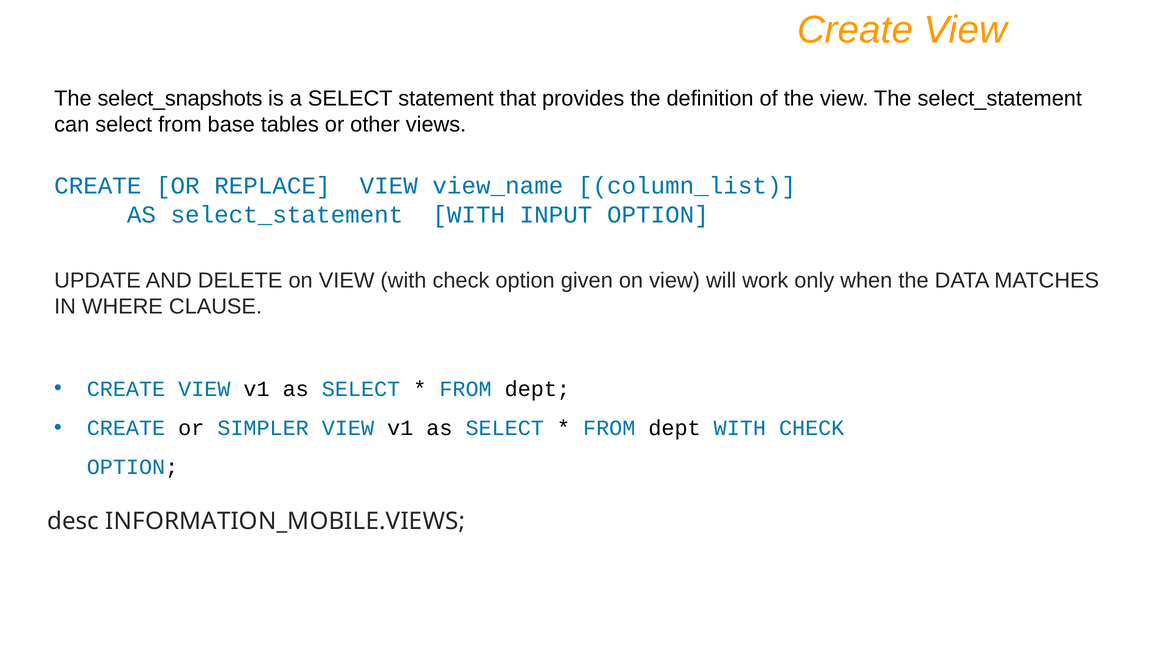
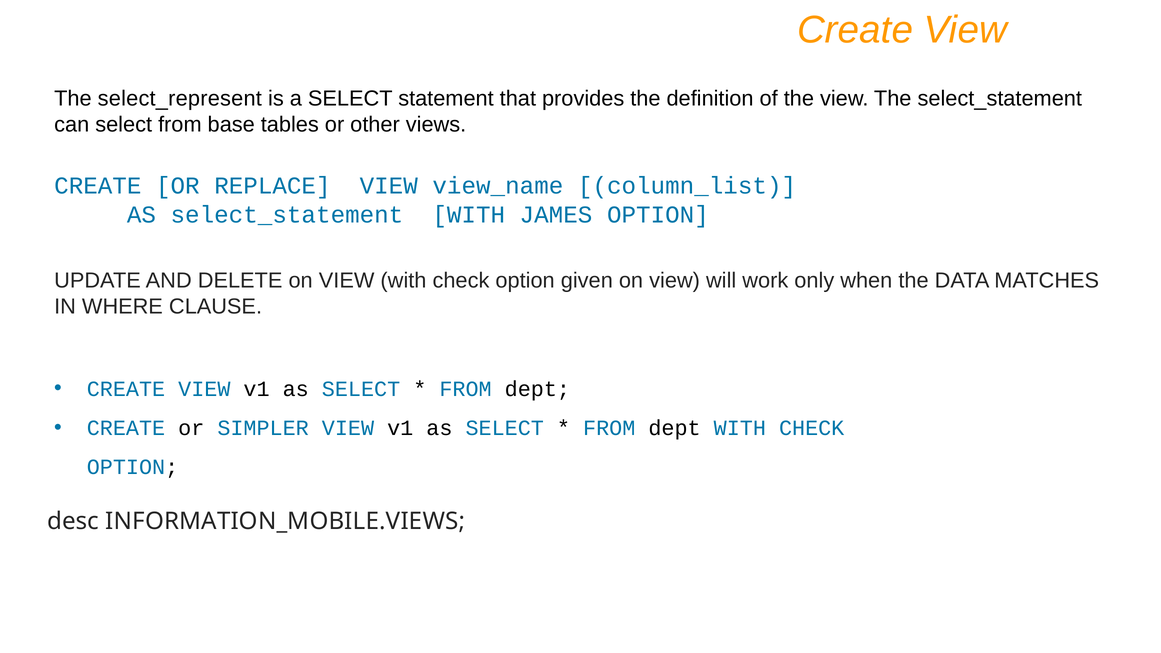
select_snapshots: select_snapshots -> select_represent
INPUT: INPUT -> JAMES
